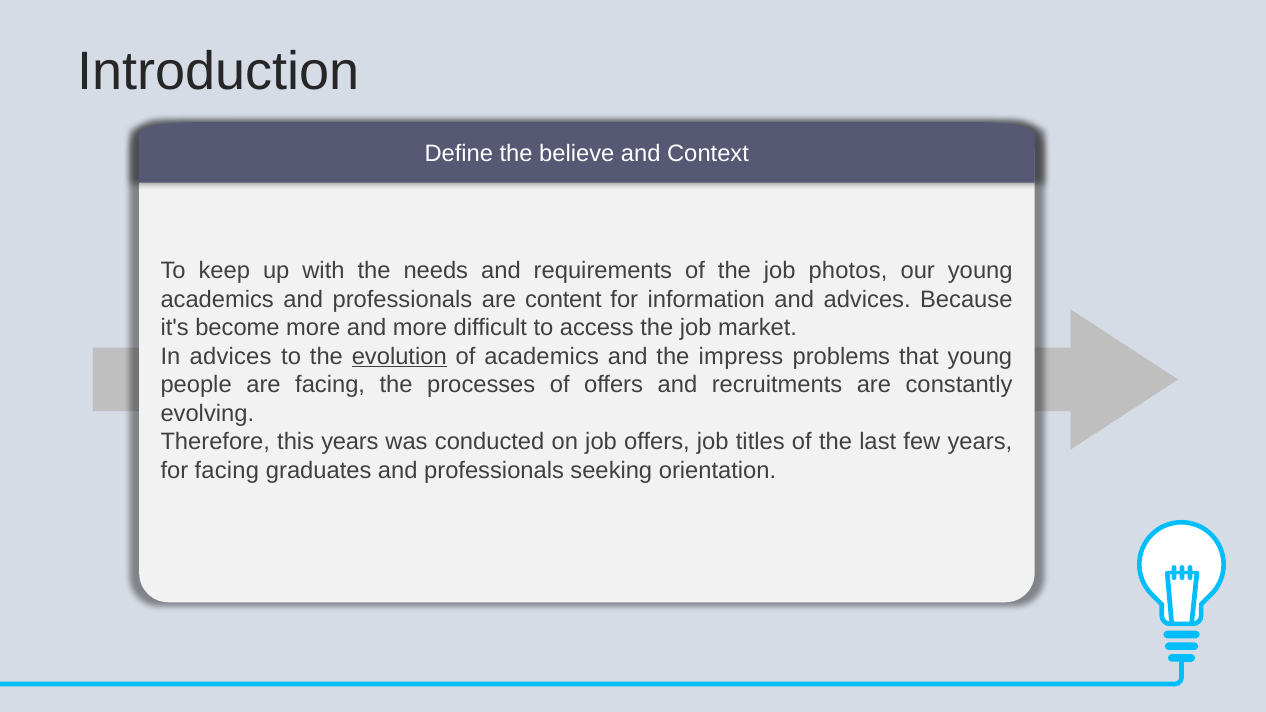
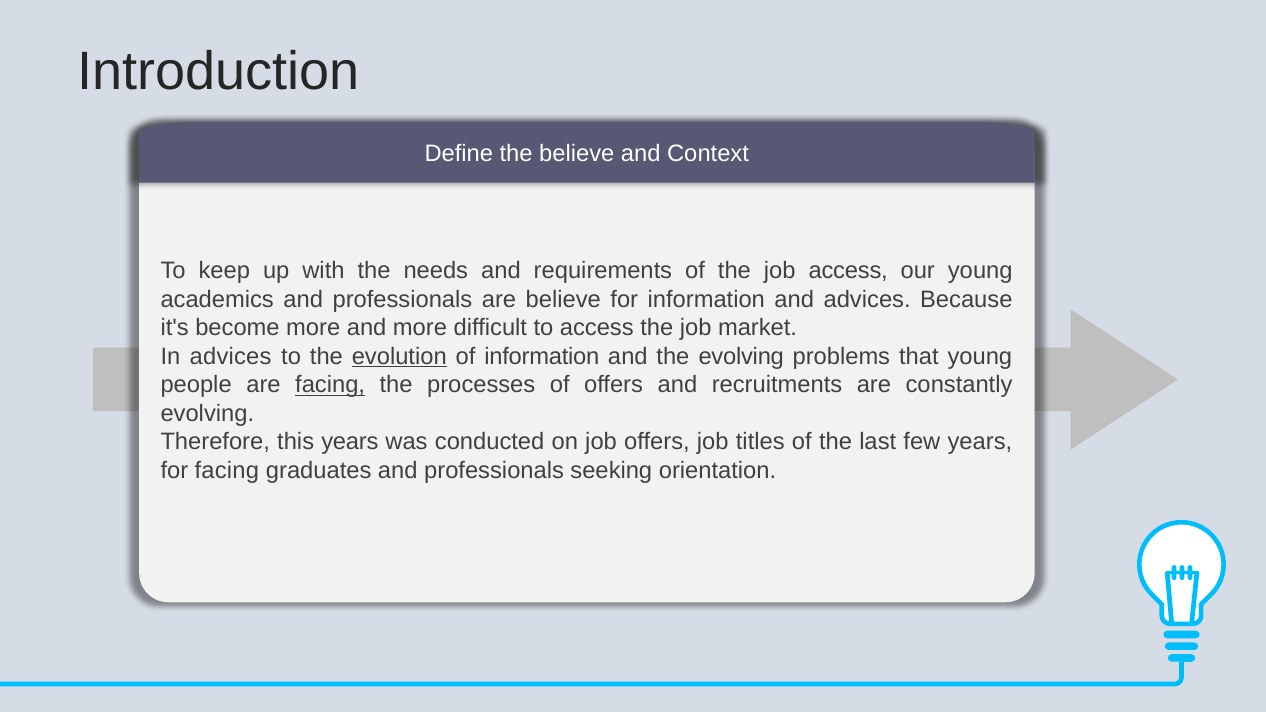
job photos: photos -> access
are content: content -> believe
of academics: academics -> information
the impress: impress -> evolving
facing at (330, 385) underline: none -> present
